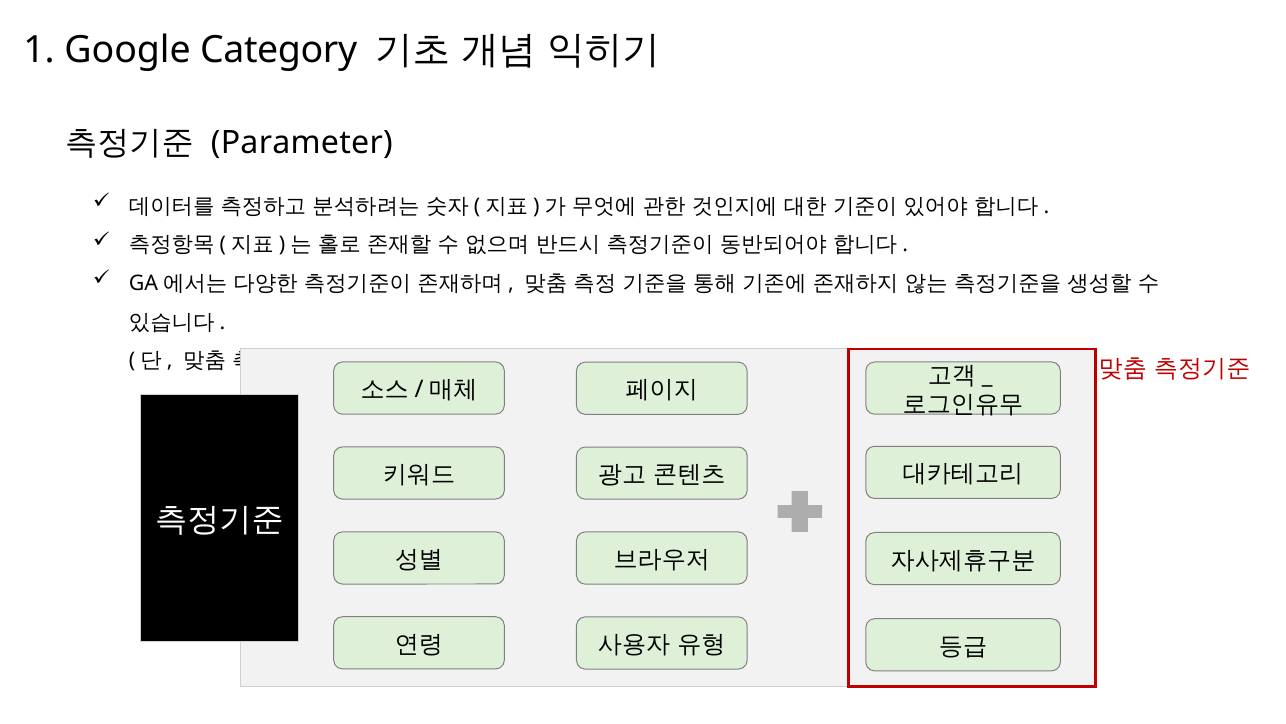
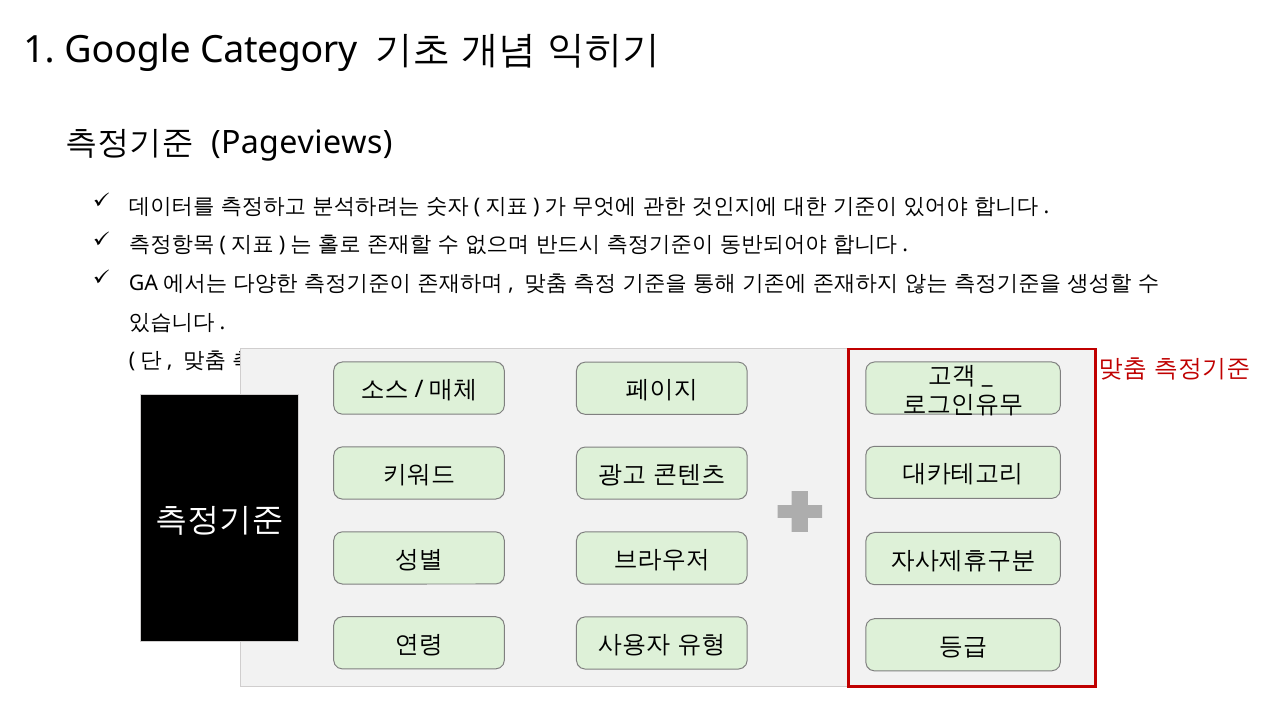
Parameter: Parameter -> Pageviews
